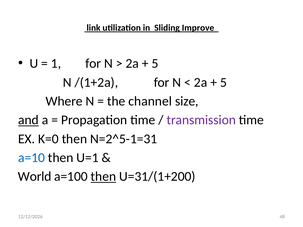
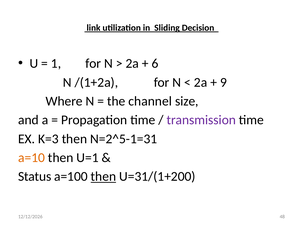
Improve: Improve -> Decision
5 at (155, 64): 5 -> 6
5 at (223, 82): 5 -> 9
and underline: present -> none
K=0: K=0 -> K=3
a=10 colour: blue -> orange
World: World -> Status
